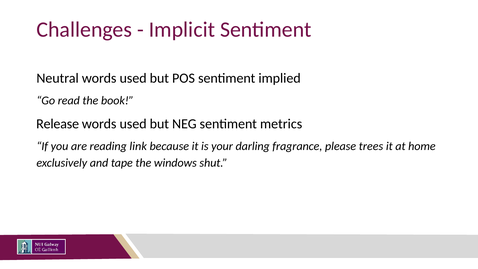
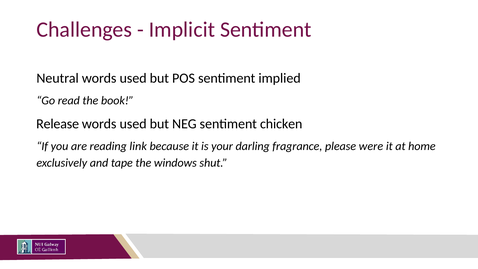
metrics: metrics -> chicken
trees: trees -> were
